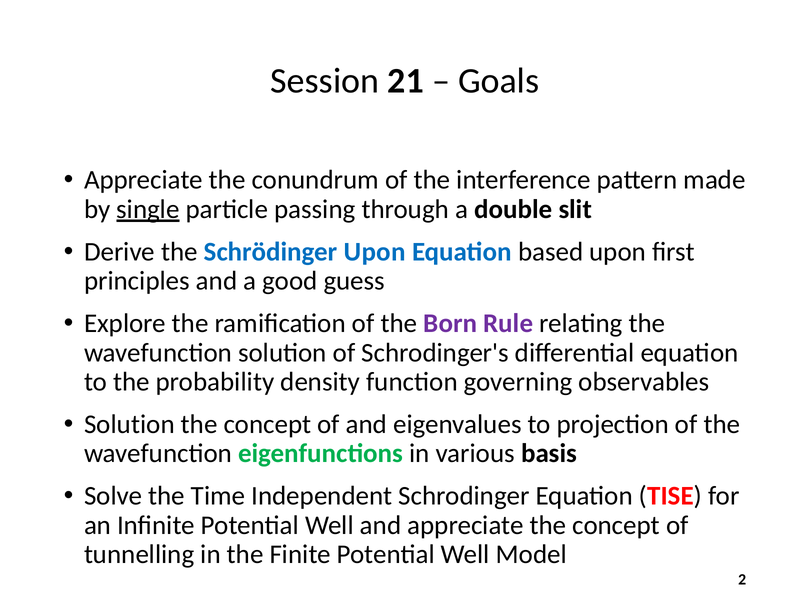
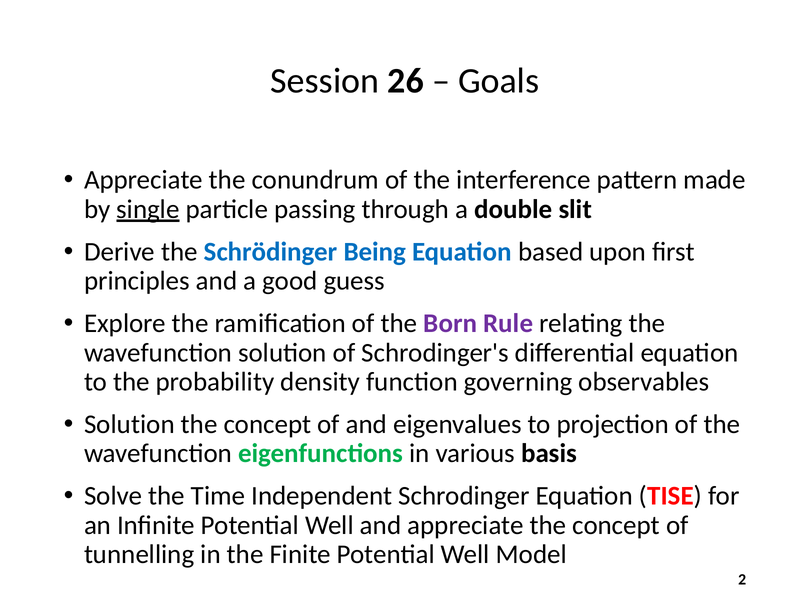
21: 21 -> 26
Schrödinger Upon: Upon -> Being
